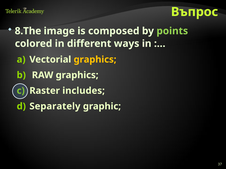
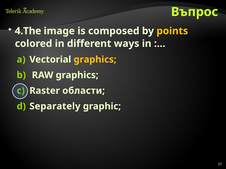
8.The: 8.The -> 4.The
points colour: light green -> yellow
includes: includes -> области
